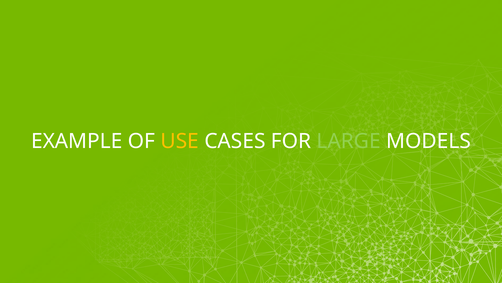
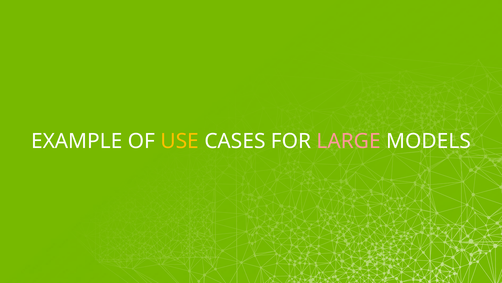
LARGE colour: light green -> pink
